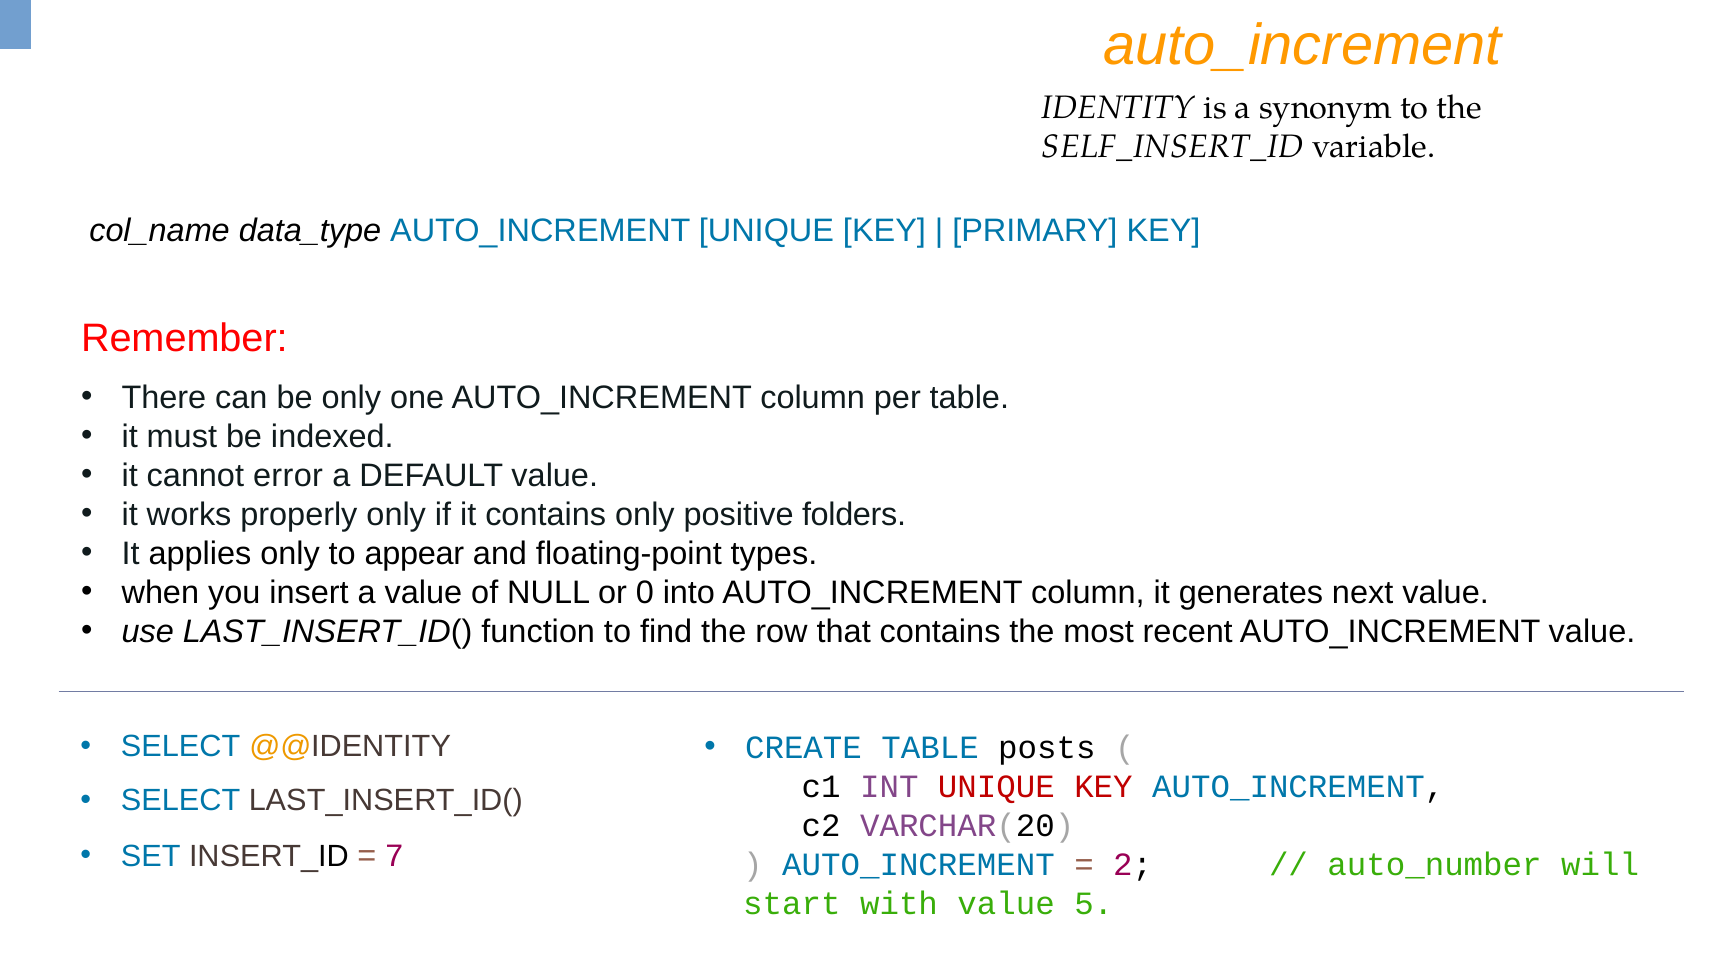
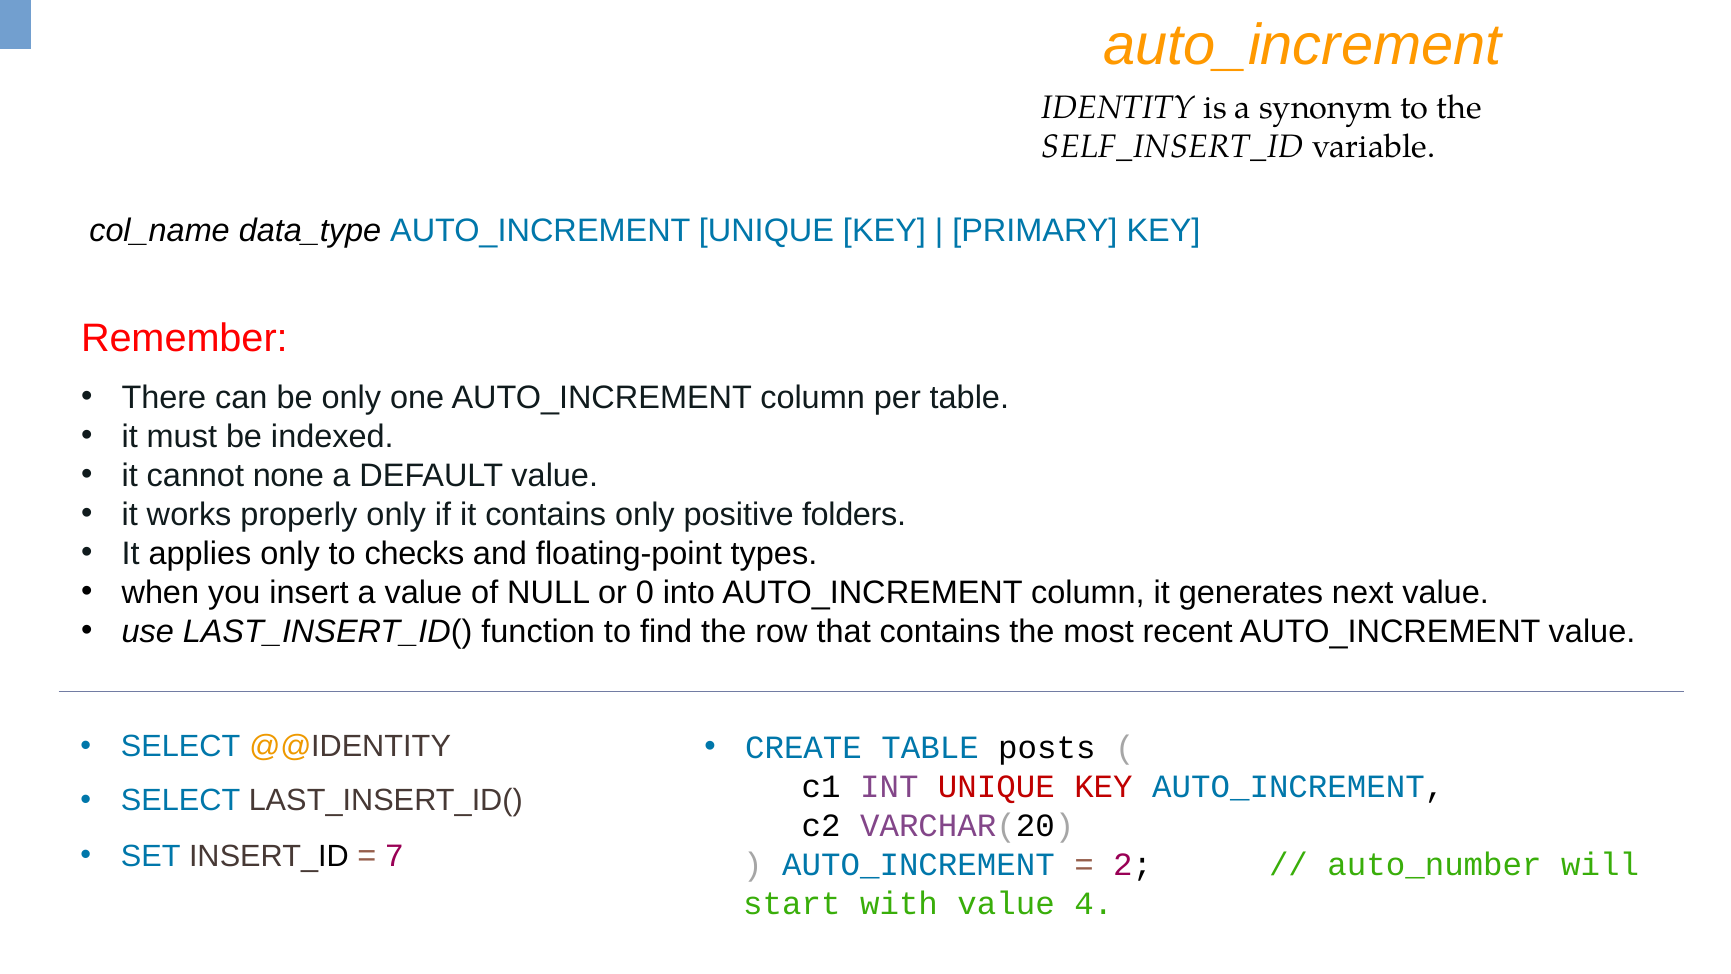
error: error -> none
appear: appear -> checks
5: 5 -> 4
